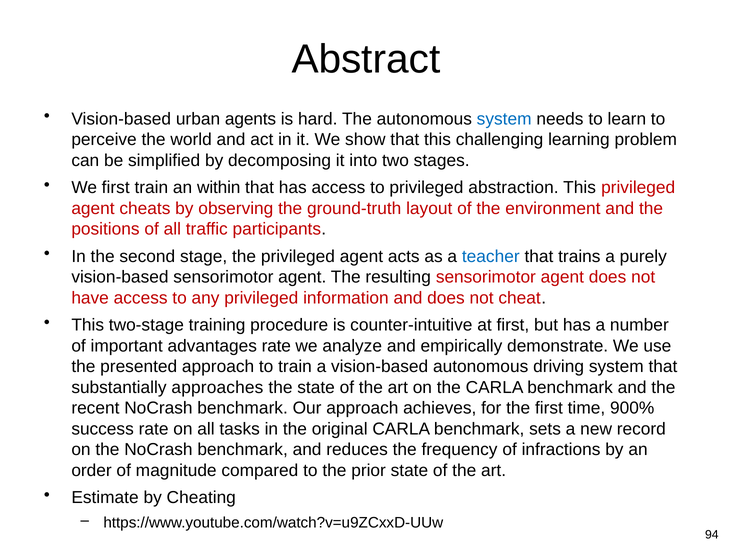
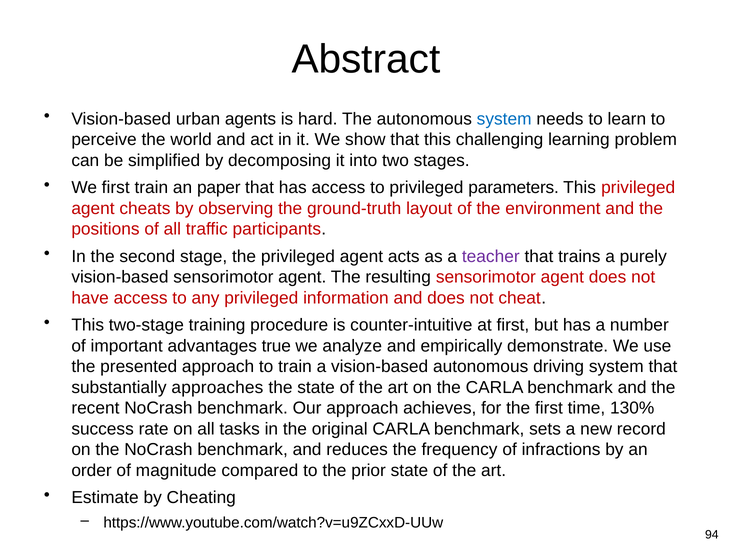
within: within -> paper
abstraction: abstraction -> parameters
teacher colour: blue -> purple
advantages rate: rate -> true
900%: 900% -> 130%
